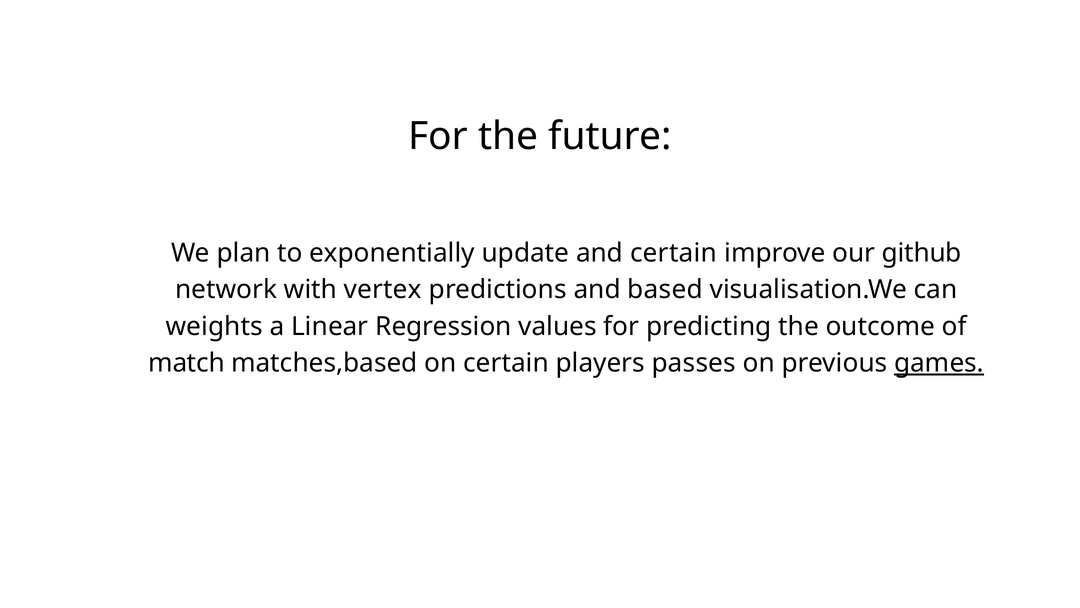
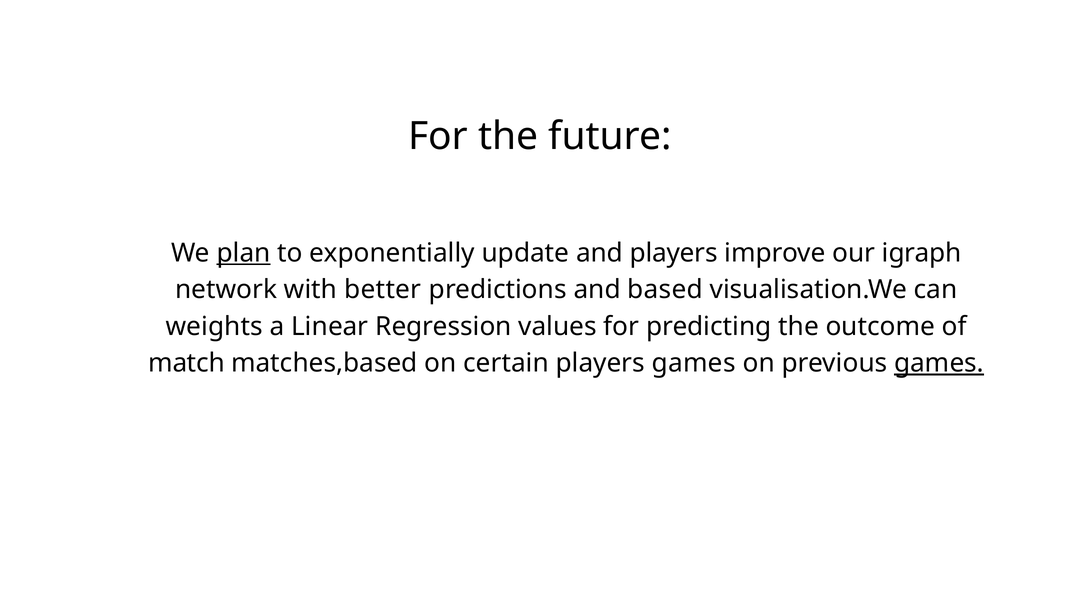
plan underline: none -> present
and certain: certain -> players
github: github -> igraph
vertex: vertex -> better
players passes: passes -> games
